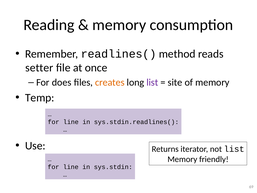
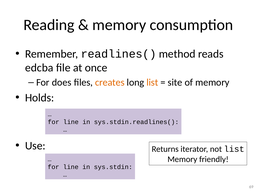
setter: setter -> edcba
list at (152, 82) colour: purple -> orange
Temp: Temp -> Holds
